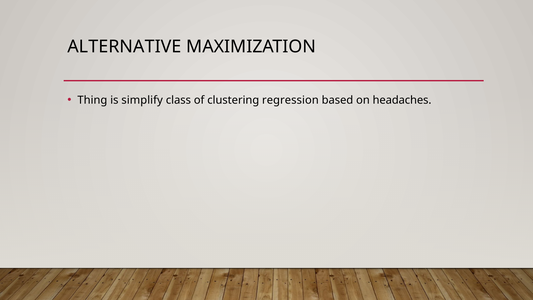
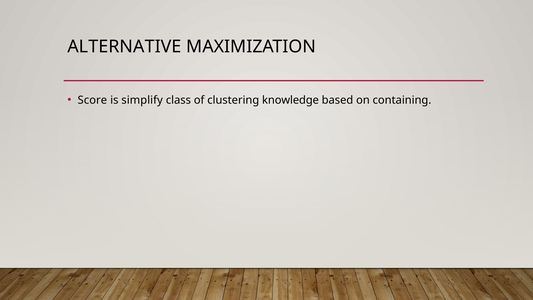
Thing: Thing -> Score
regression: regression -> knowledge
headaches: headaches -> containing
